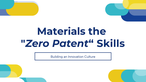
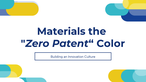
Skills: Skills -> Color
